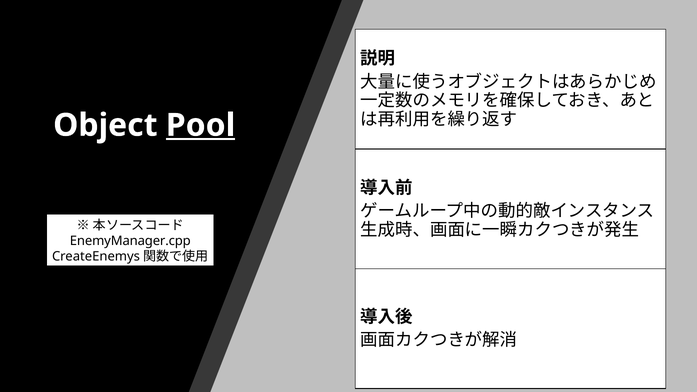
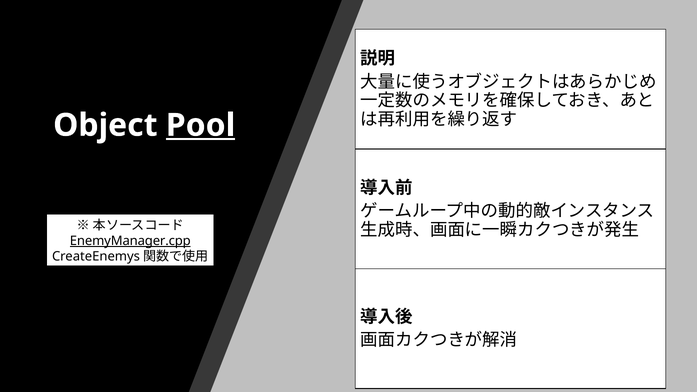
EnemyManager.cpp underline: none -> present
